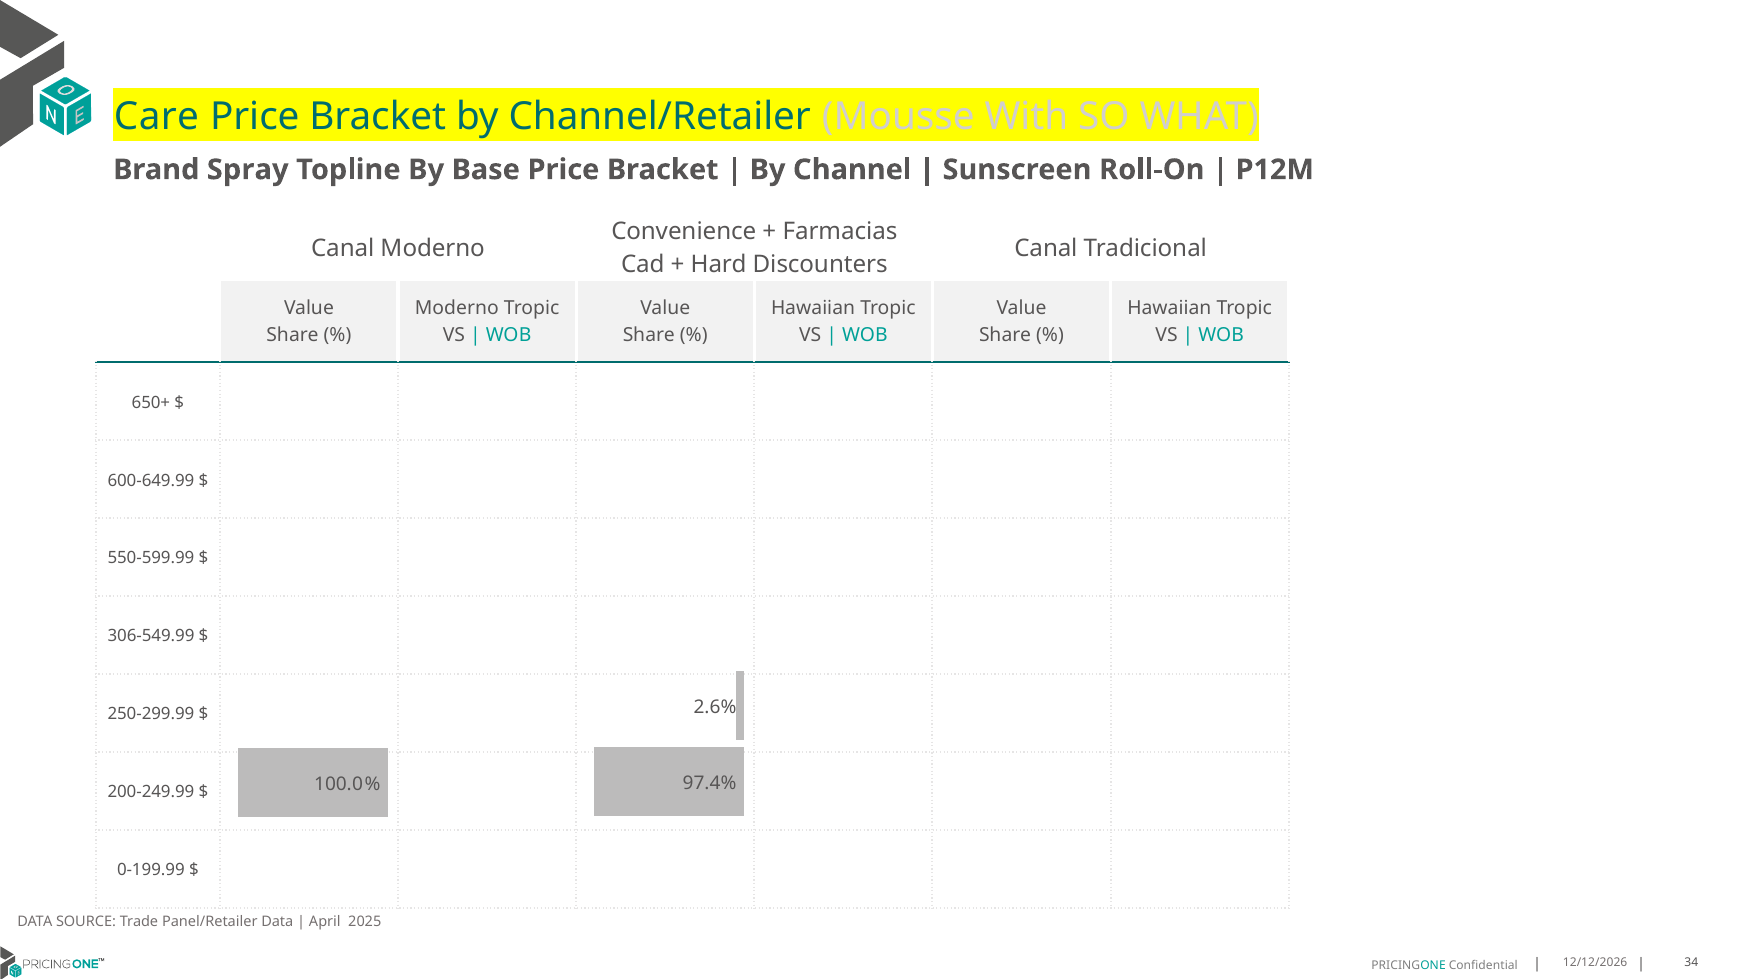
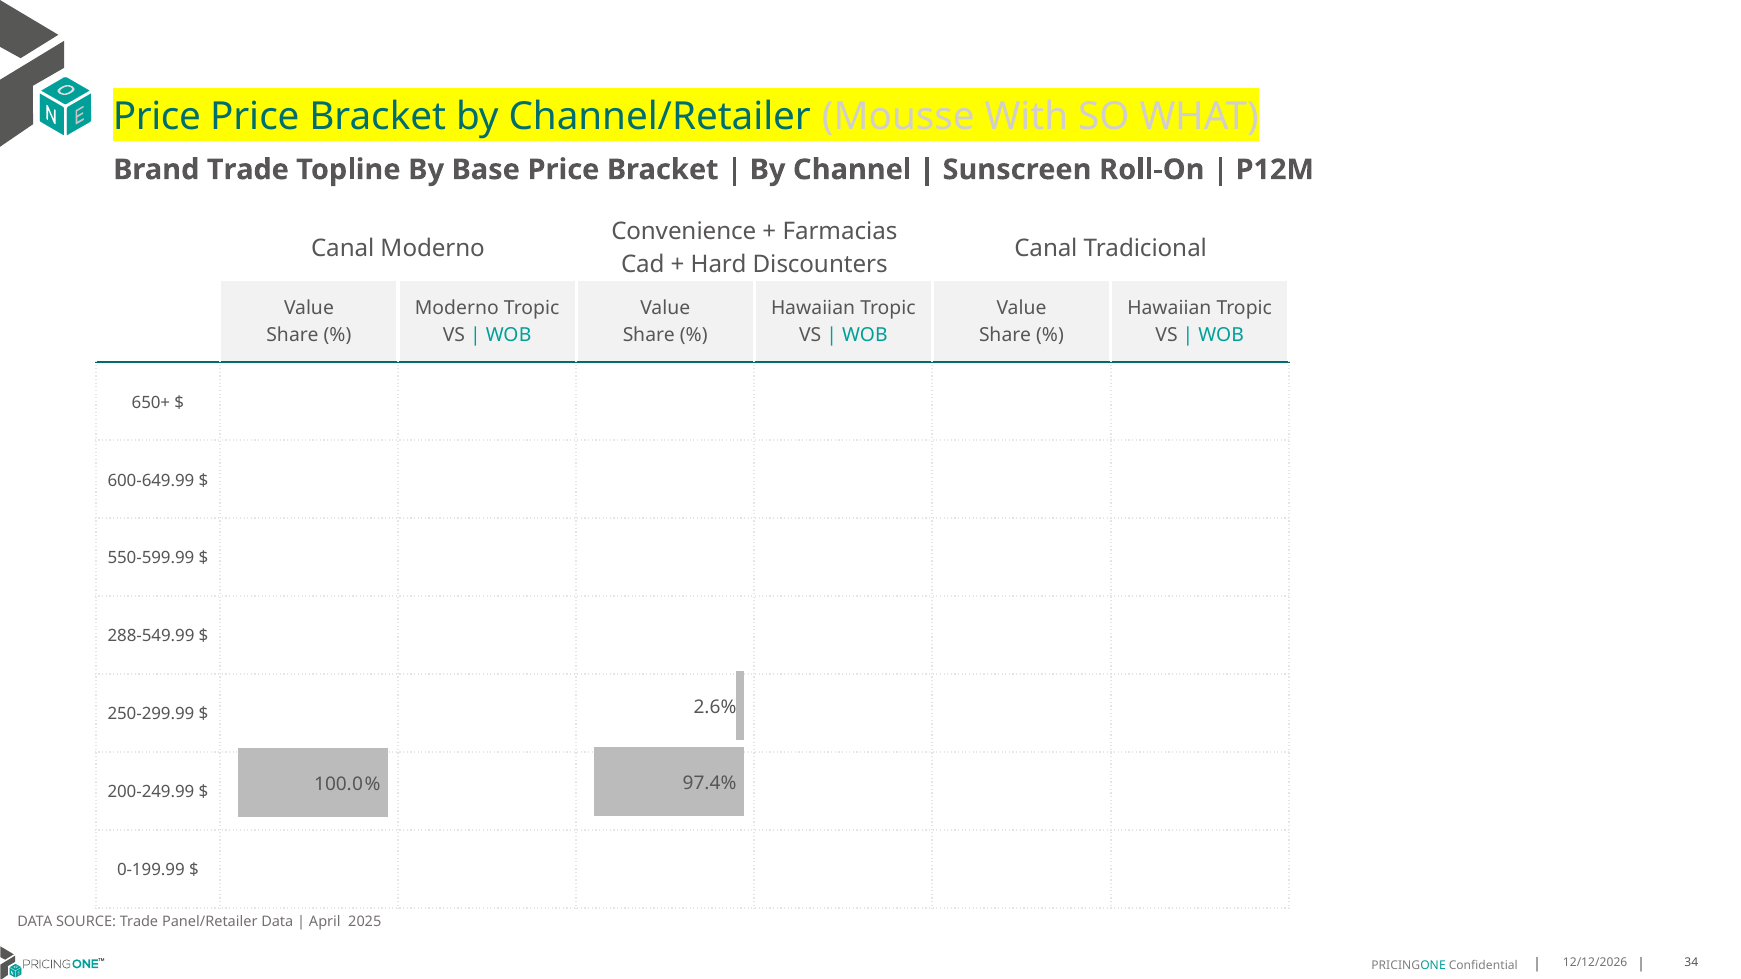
Care at (157, 117): Care -> Price
Brand Spray: Spray -> Trade
306-549.99: 306-549.99 -> 288-549.99
